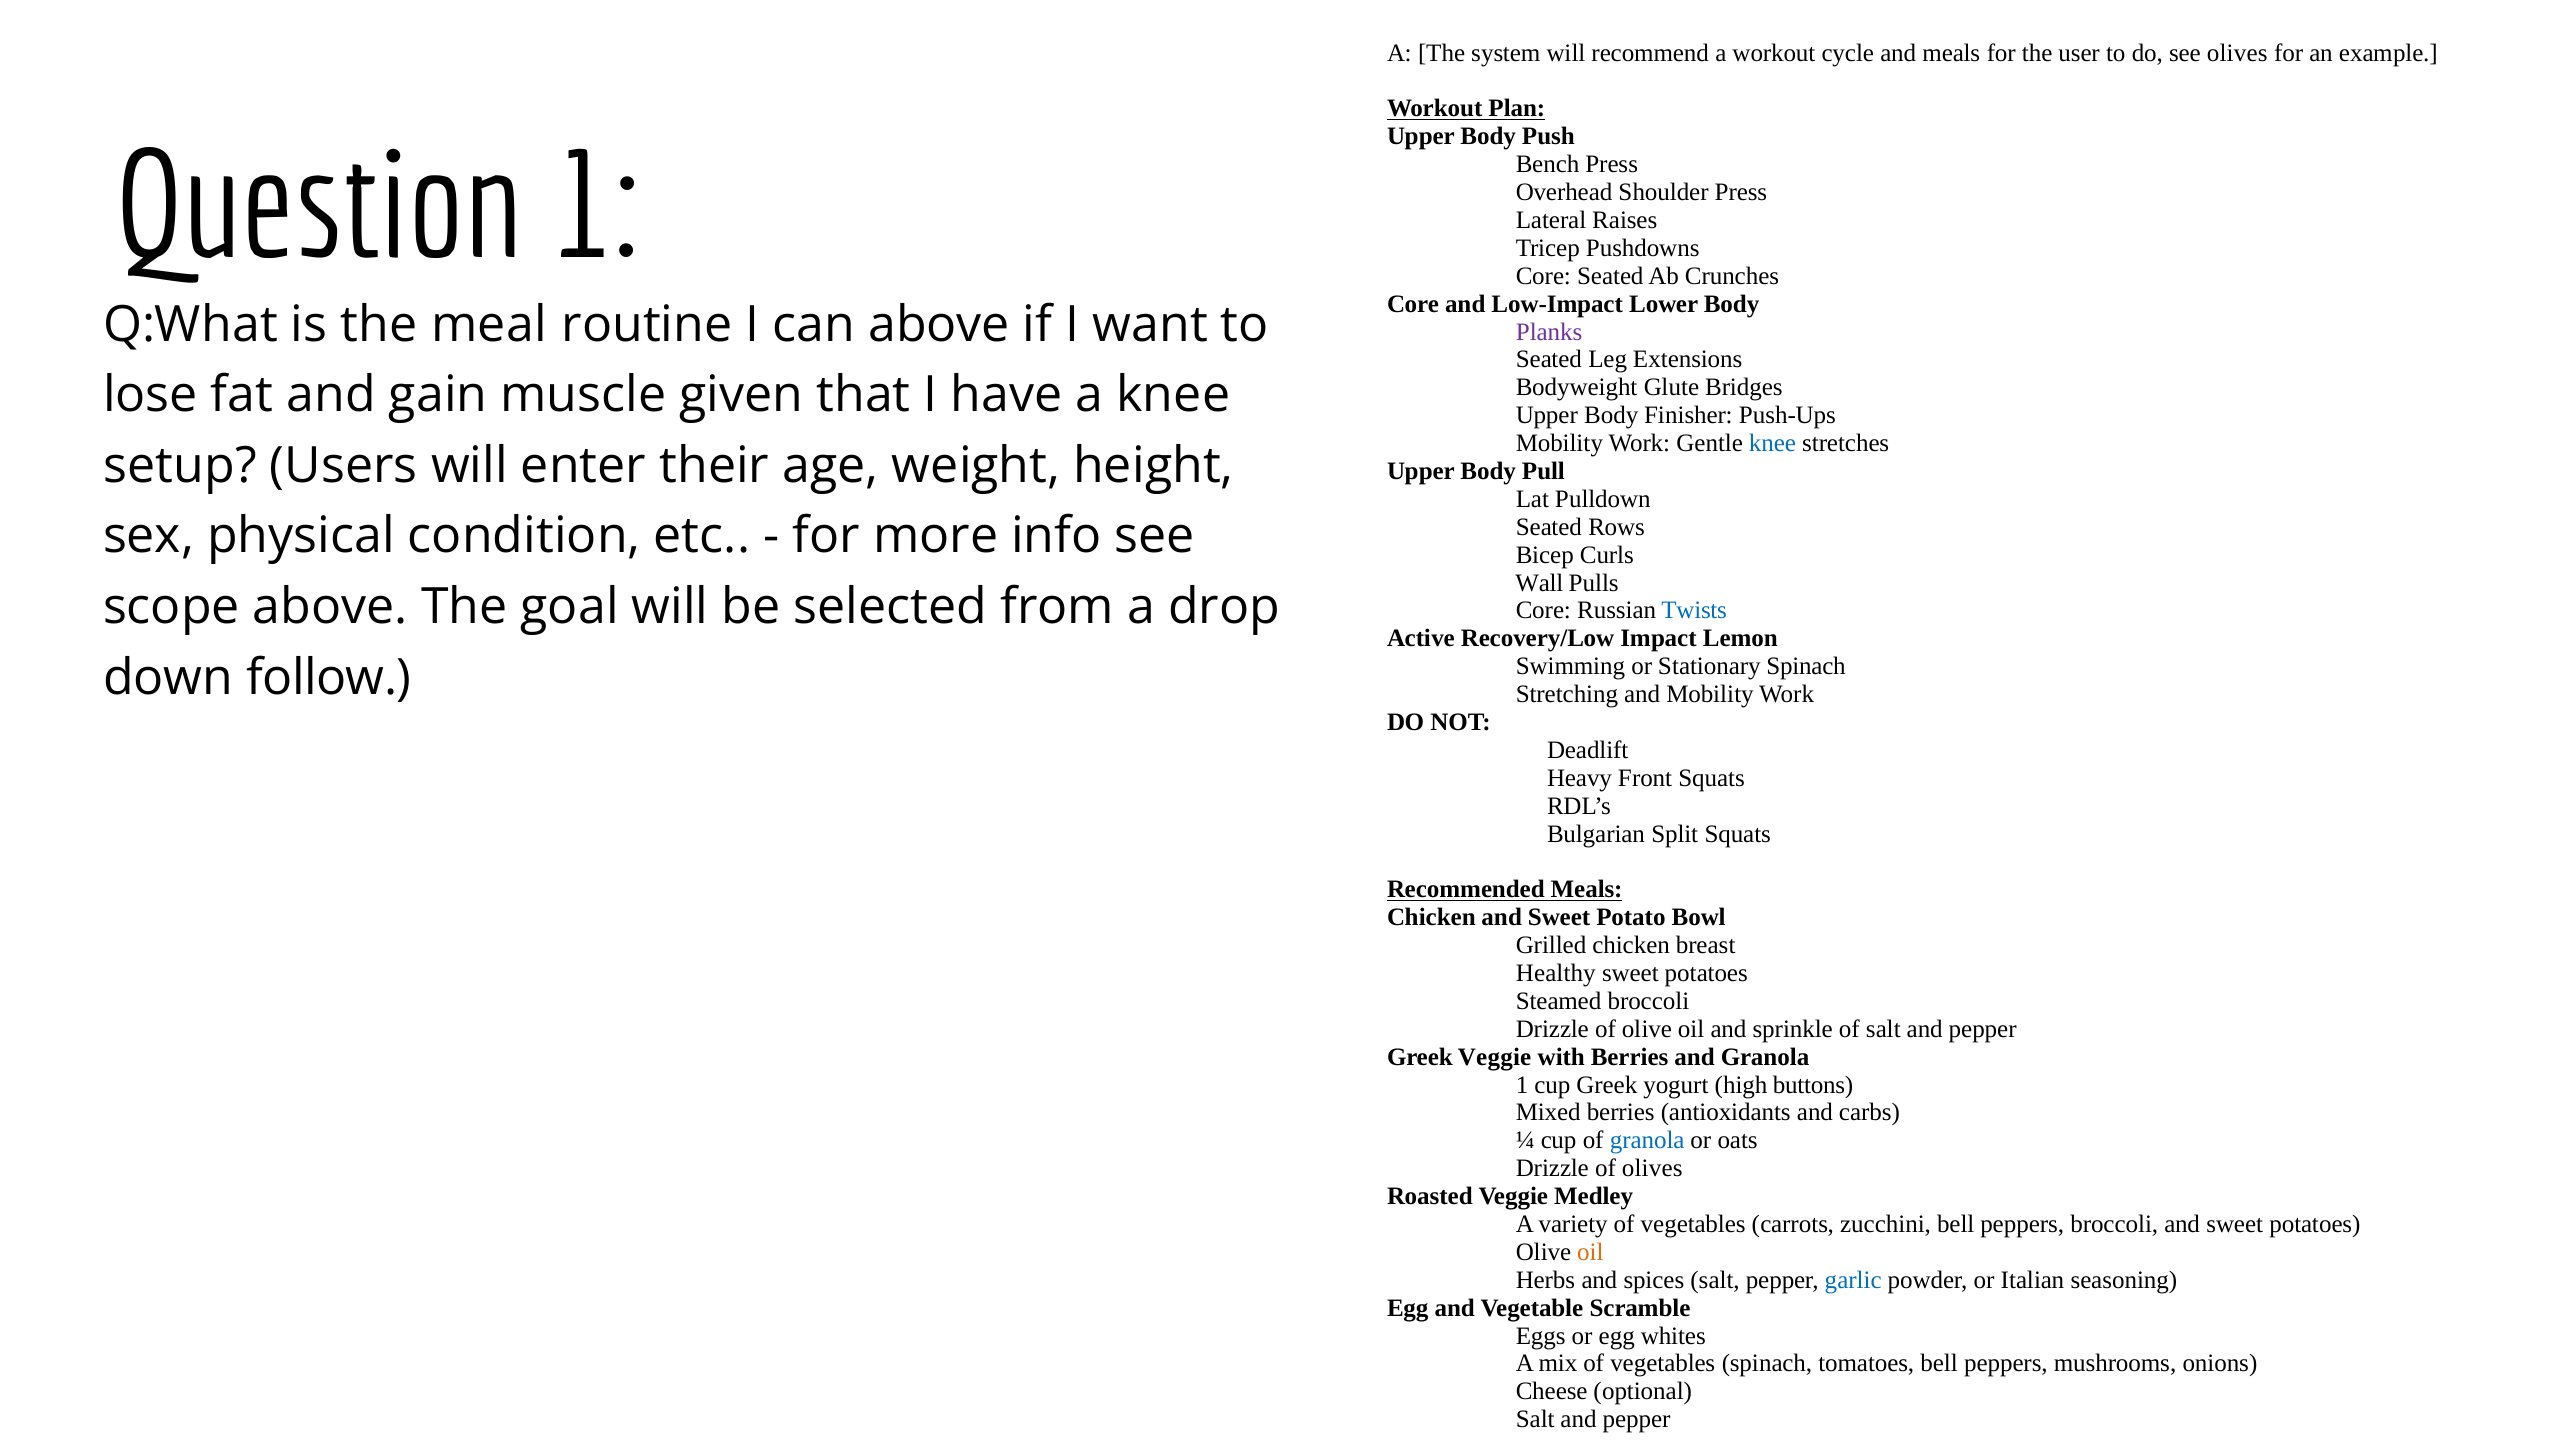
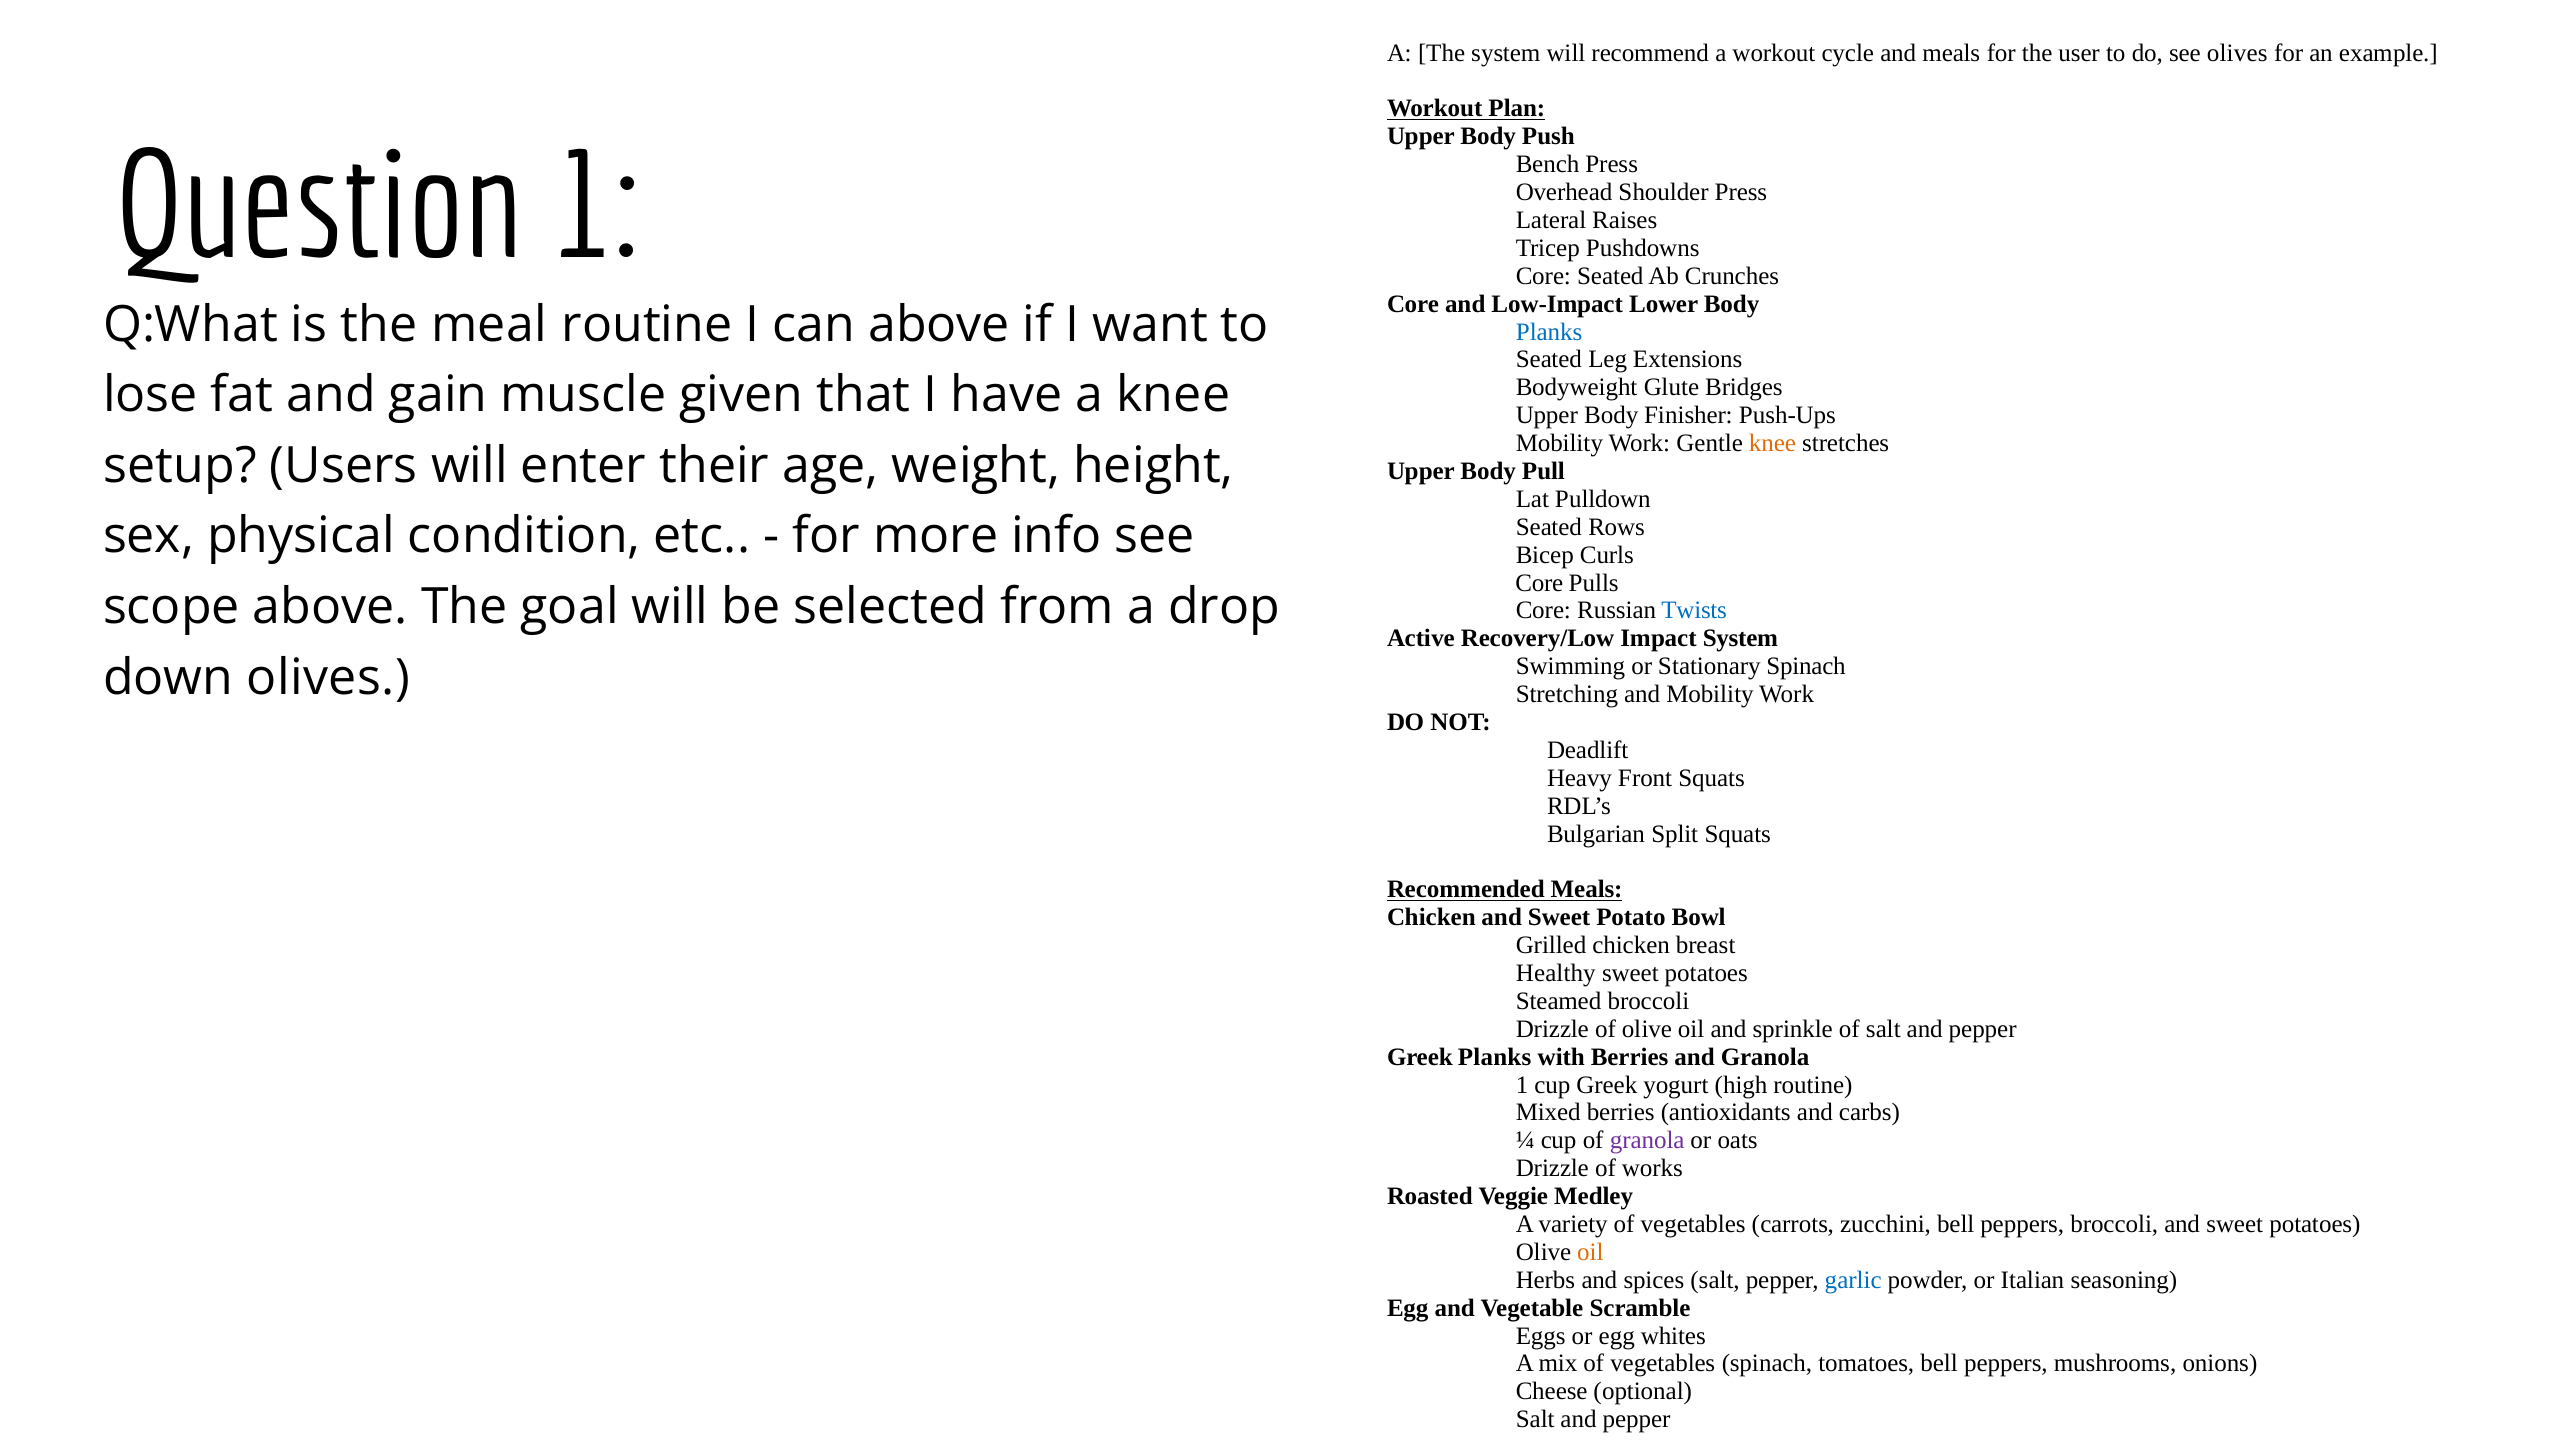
Planks at (1549, 332) colour: purple -> blue
knee at (1773, 443) colour: blue -> orange
Wall at (1539, 583): Wall -> Core
Impact Lemon: Lemon -> System
down follow: follow -> olives
Greek Veggie: Veggie -> Planks
high buttons: buttons -> routine
granola at (1647, 1141) colour: blue -> purple
of olives: olives -> works
